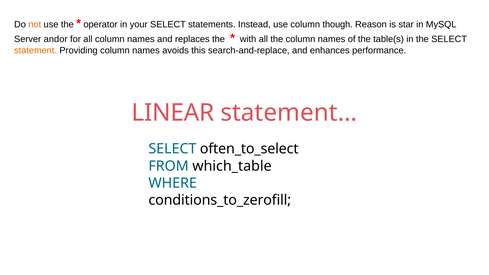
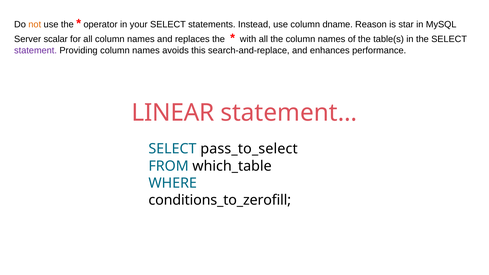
though: though -> dname
andor: andor -> scalar
statement colour: orange -> purple
often_to_select: often_to_select -> pass_to_select
